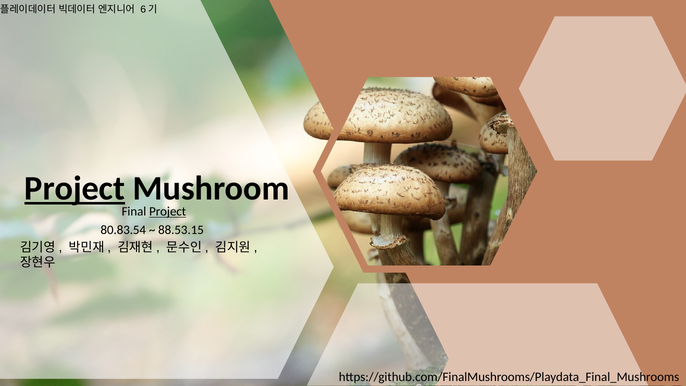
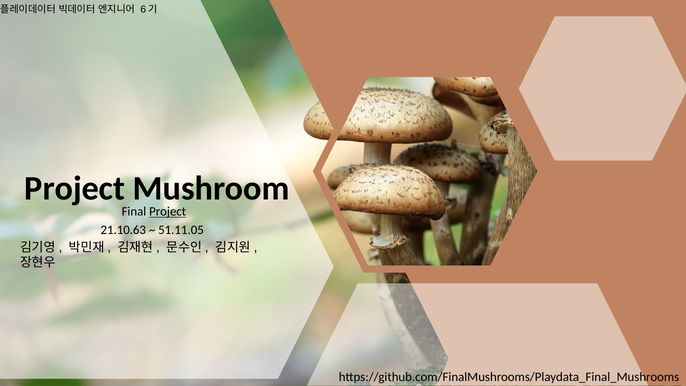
Project at (75, 188) underline: present -> none
80.83.54: 80.83.54 -> 21.10.63
88.53.15: 88.53.15 -> 51.11.05
